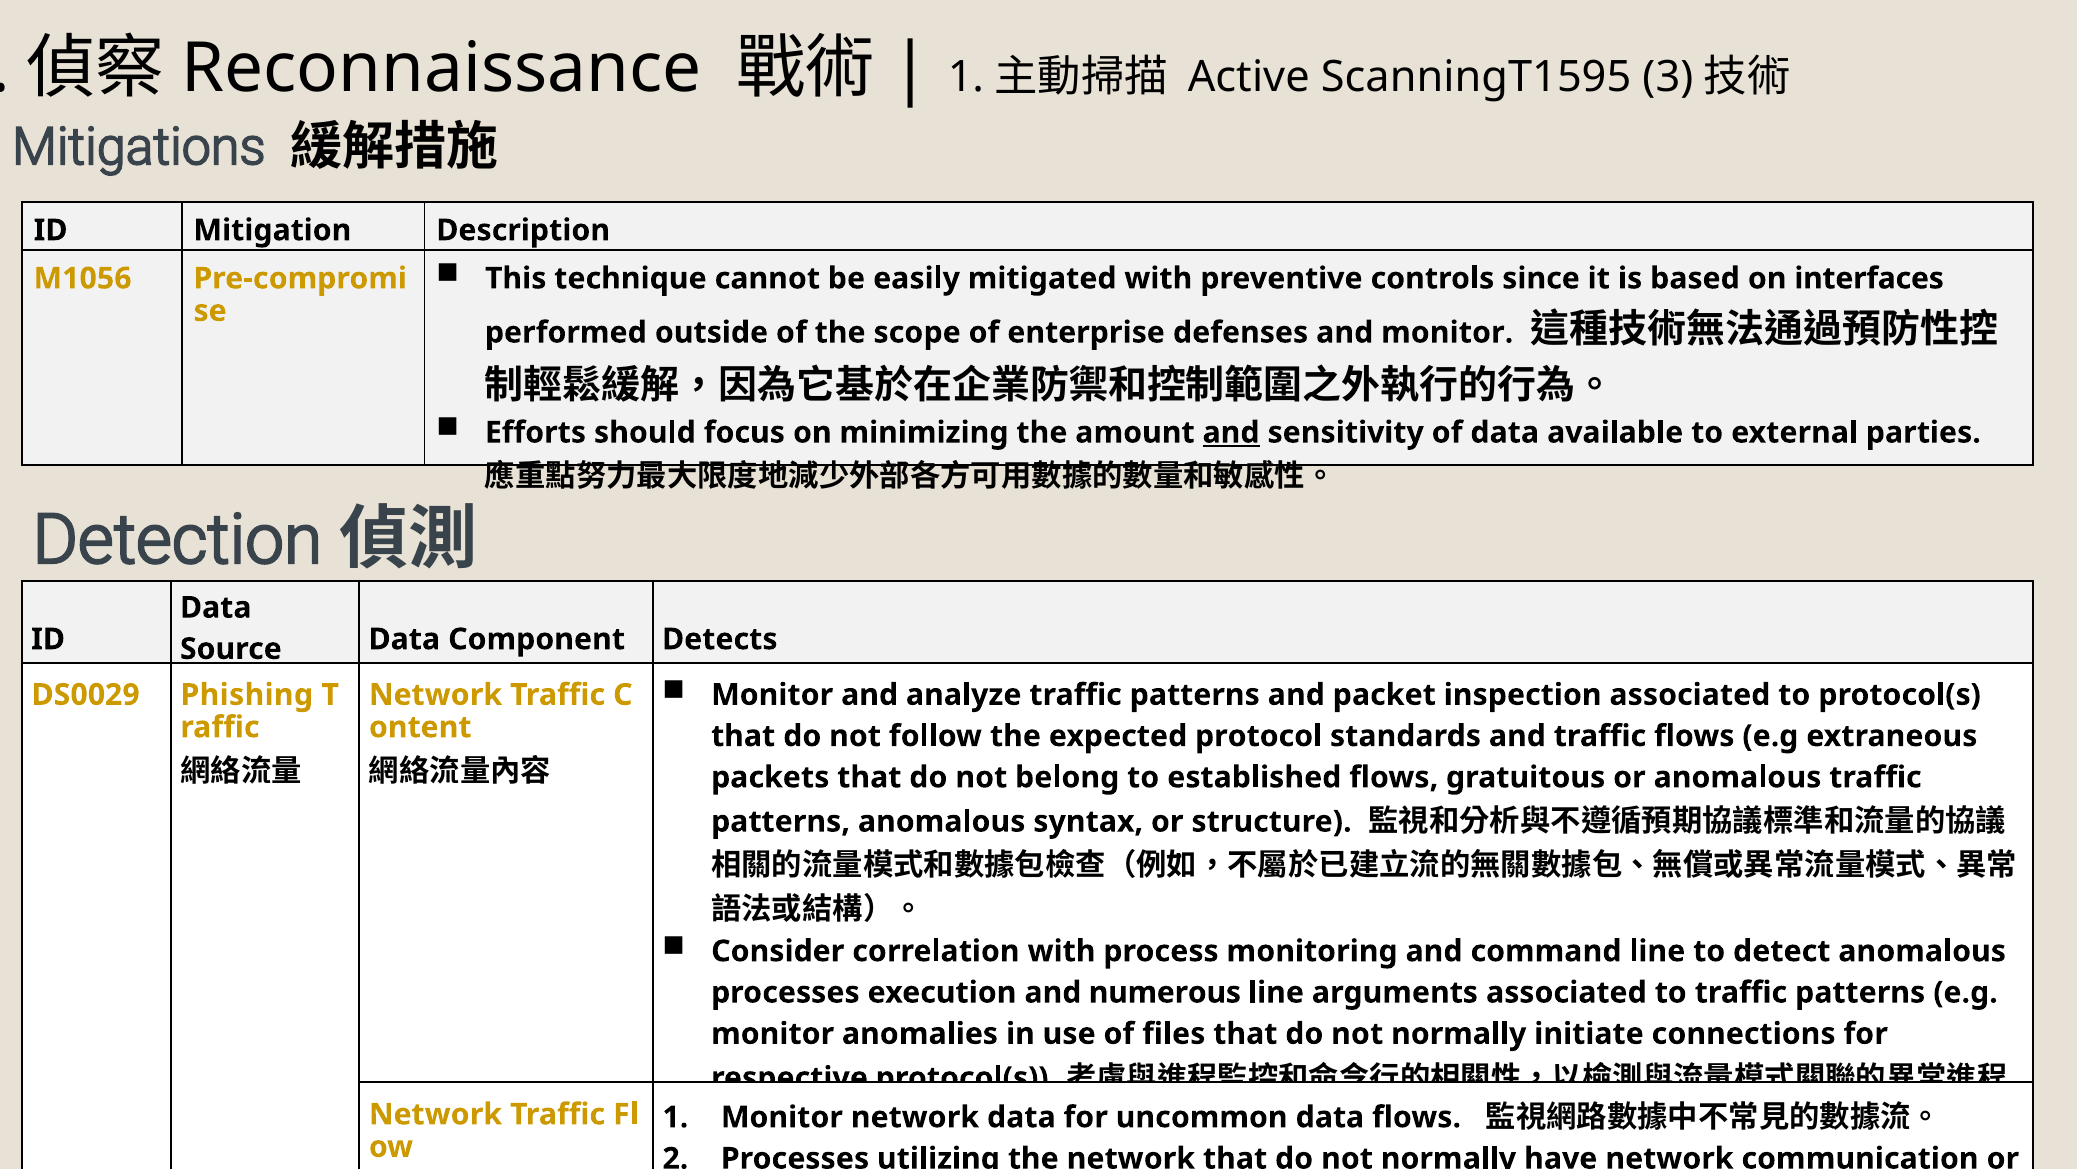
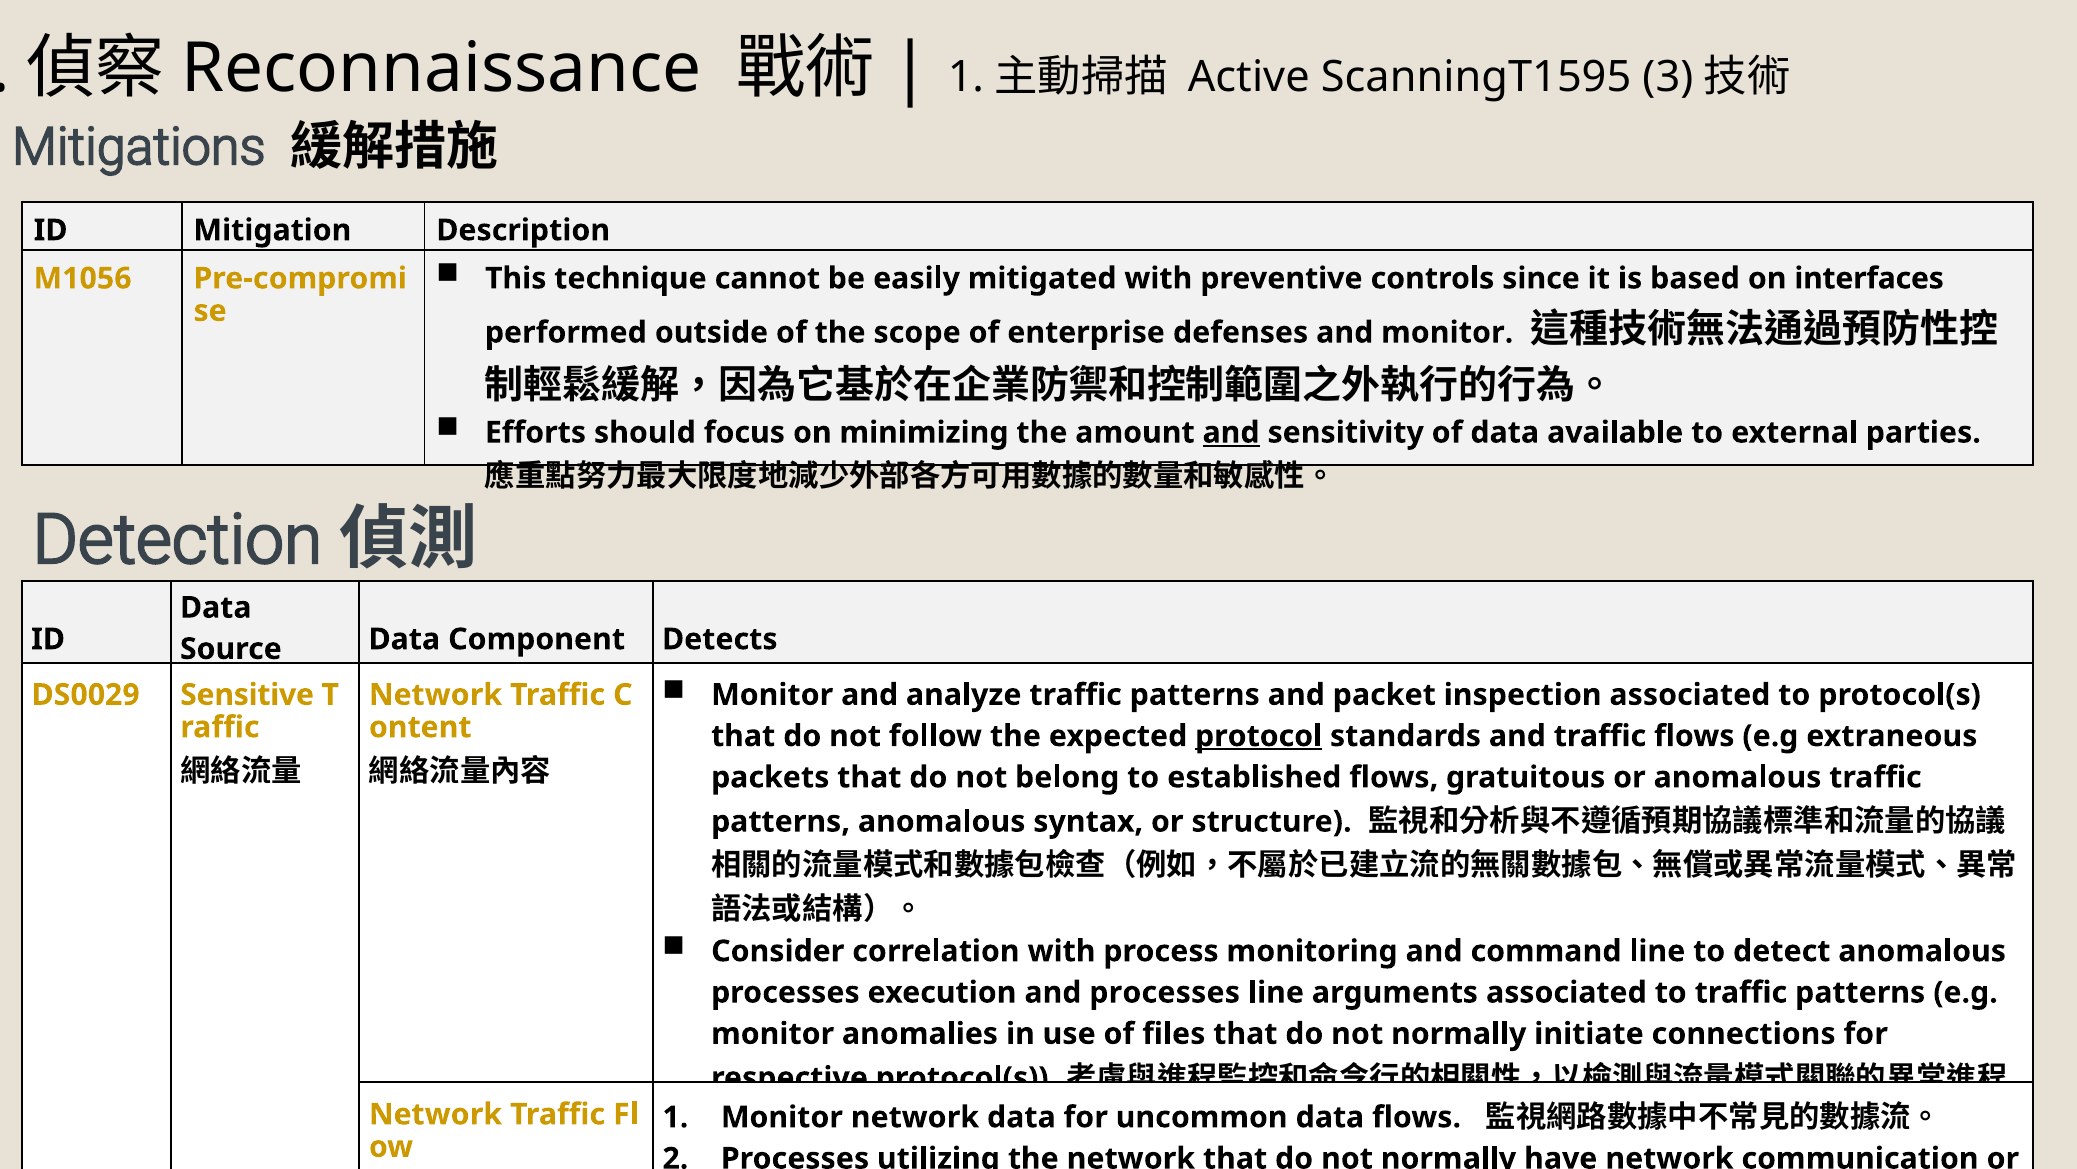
Phishing: Phishing -> Sensitive
protocol underline: none -> present
and numerous: numerous -> processes
